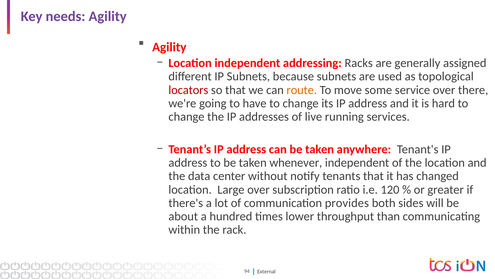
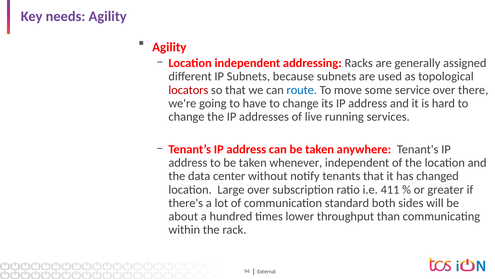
route colour: orange -> blue
120: 120 -> 411
provides: provides -> standard
